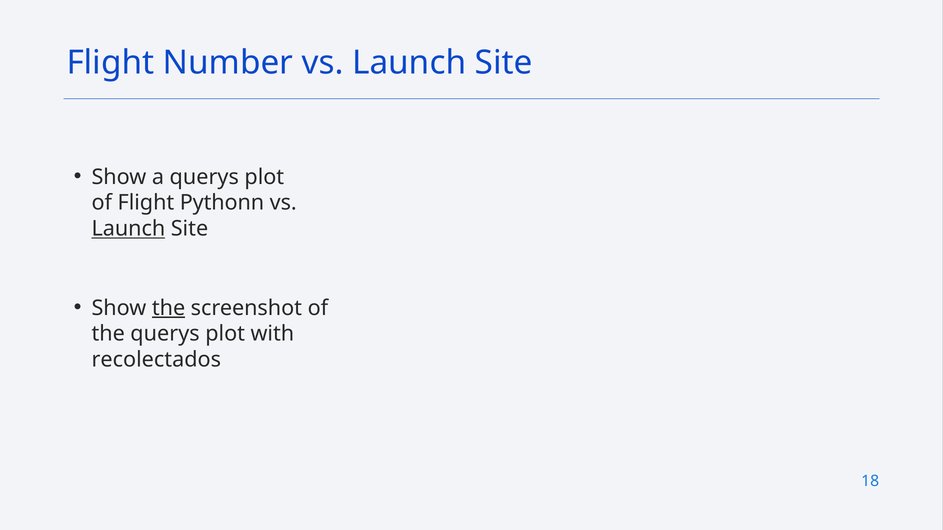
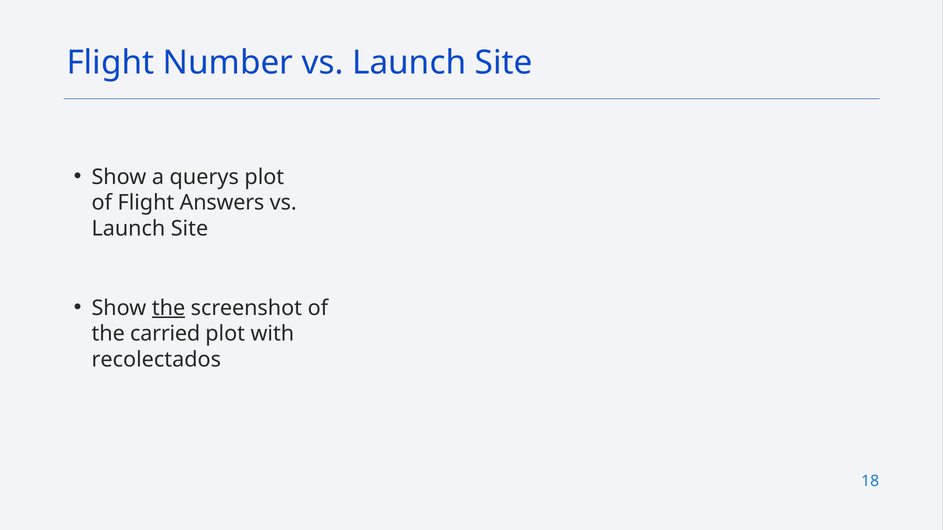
Pythonn: Pythonn -> Answers
Launch at (128, 229) underline: present -> none
the querys: querys -> carried
